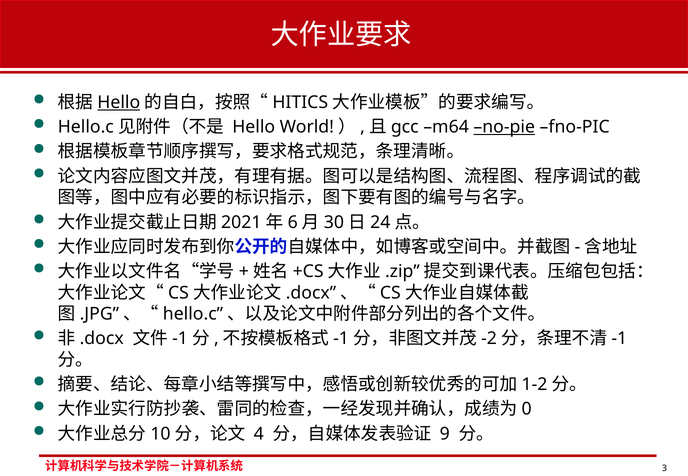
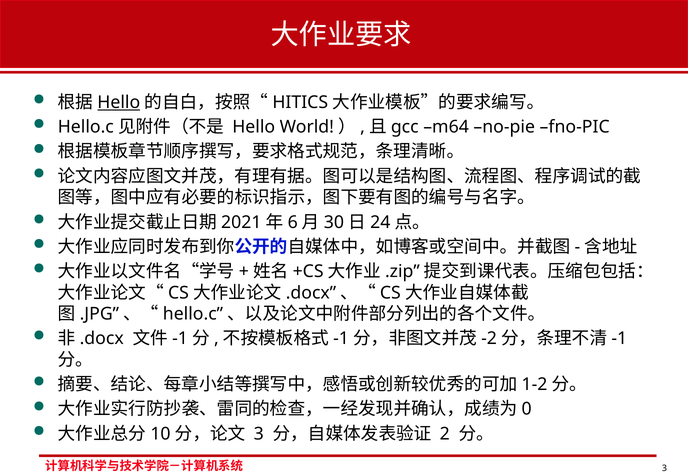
no-pie underline: present -> none
4 at (259, 434): 4 -> 3
9: 9 -> 2
